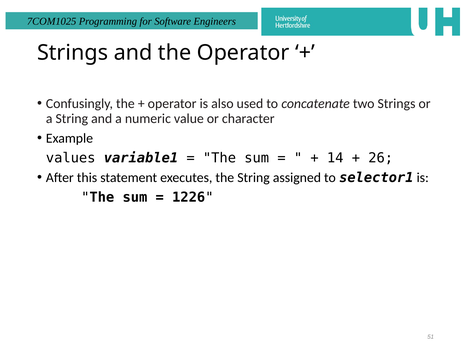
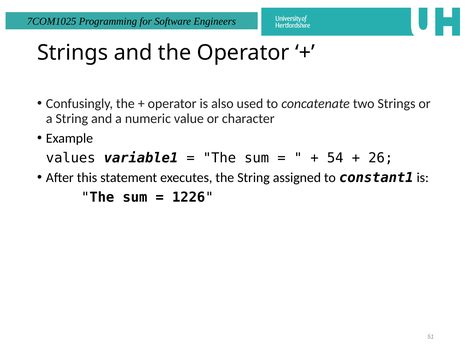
14: 14 -> 54
selector1: selector1 -> constant1
